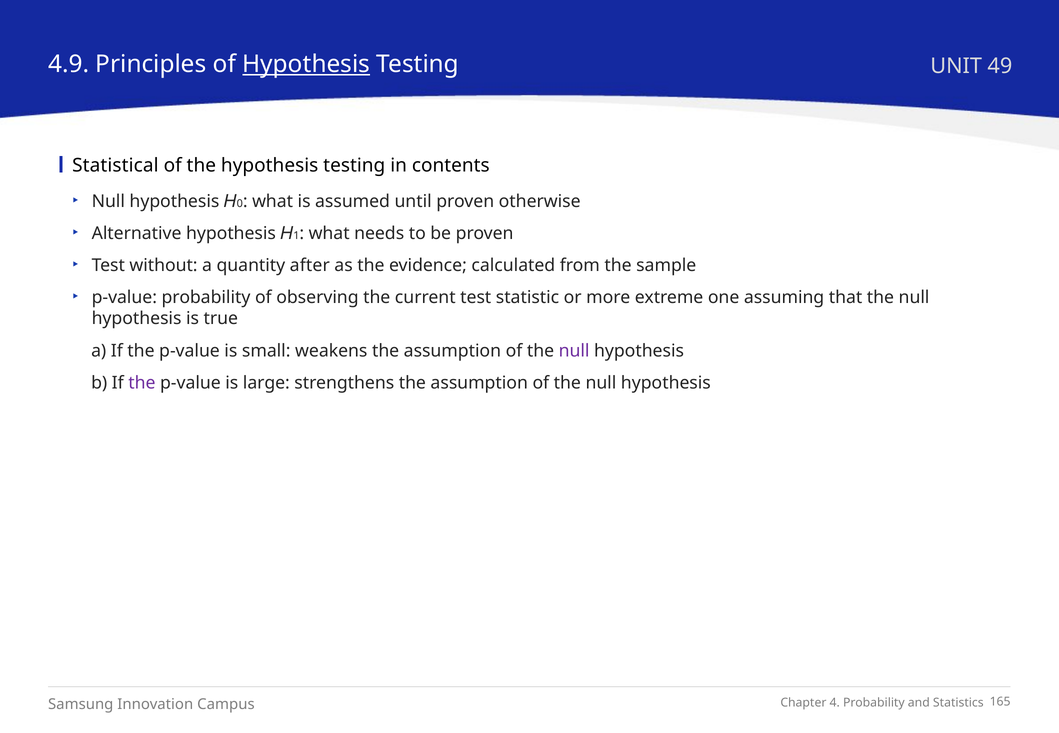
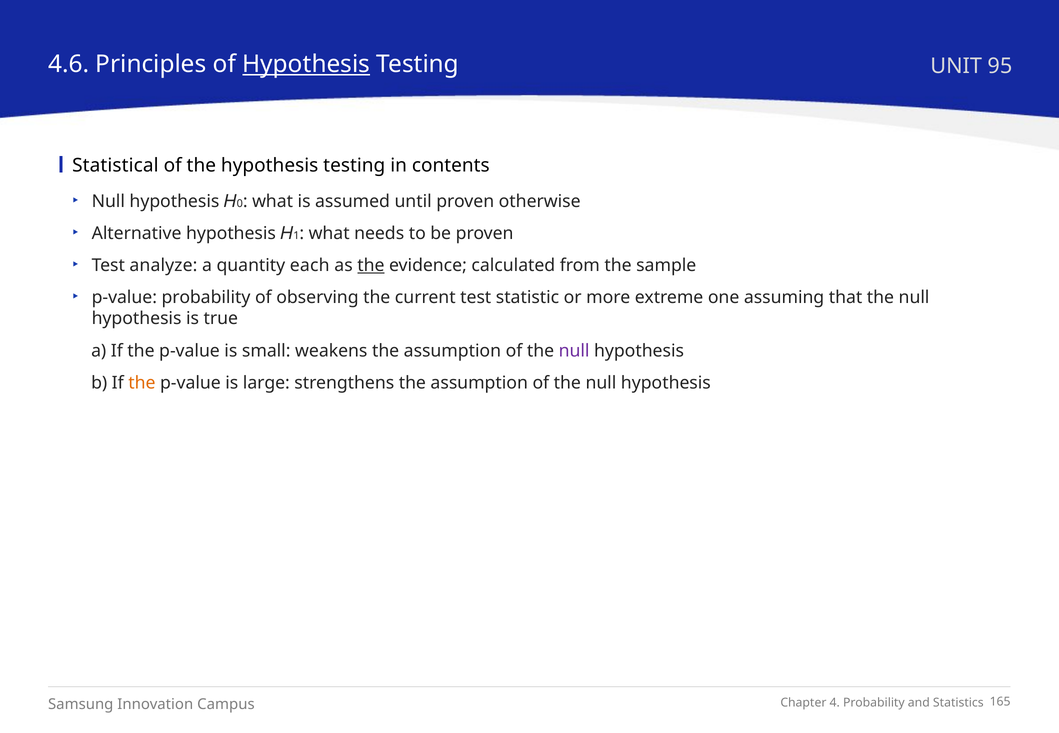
4.9: 4.9 -> 4.6
49: 49 -> 95
without: without -> analyze
after: after -> each
the at (371, 266) underline: none -> present
the at (142, 383) colour: purple -> orange
